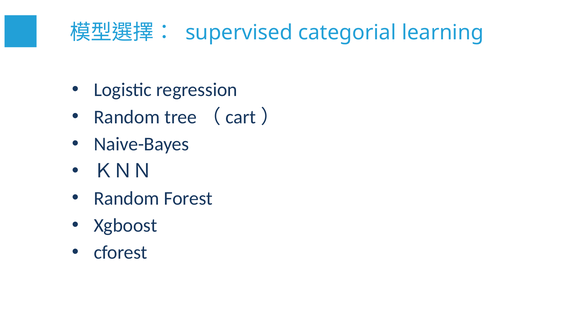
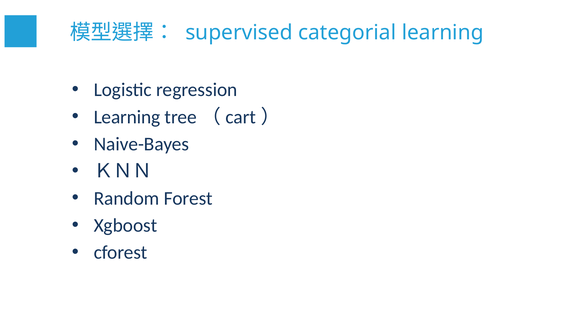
Random at (127, 117): Random -> Learning
